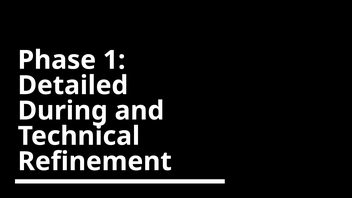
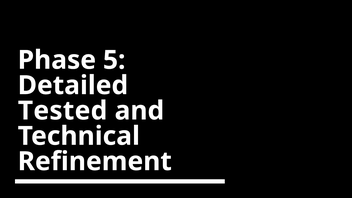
1: 1 -> 5
During: During -> Tested
